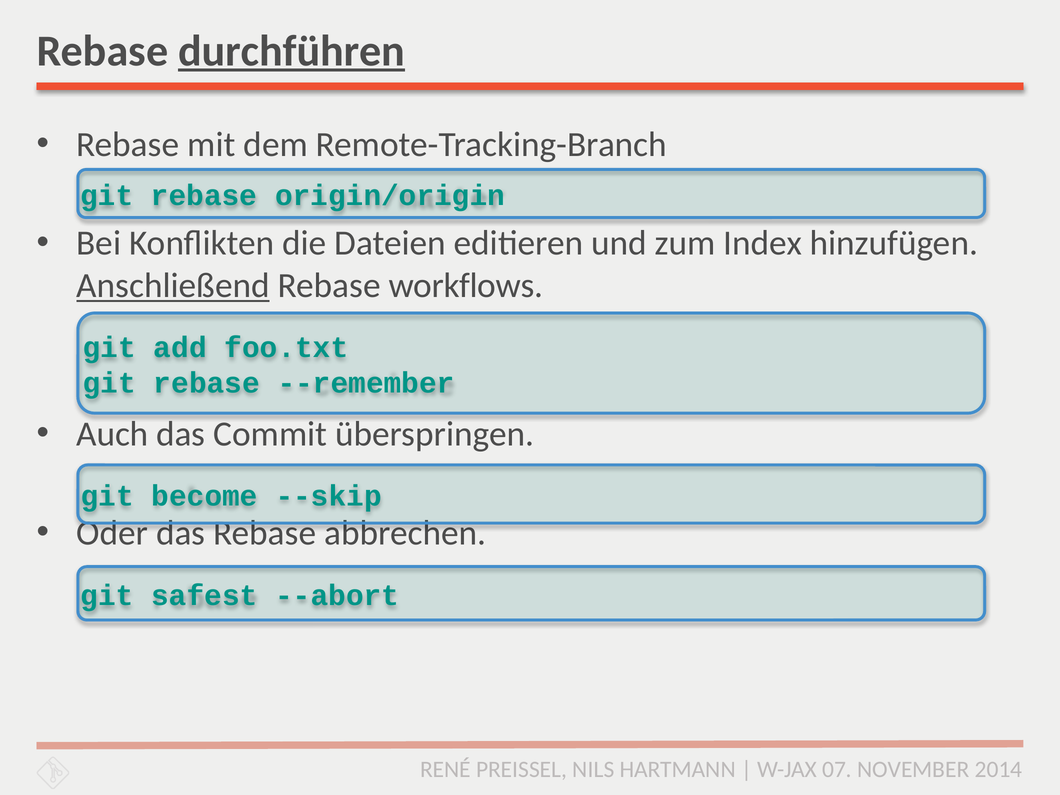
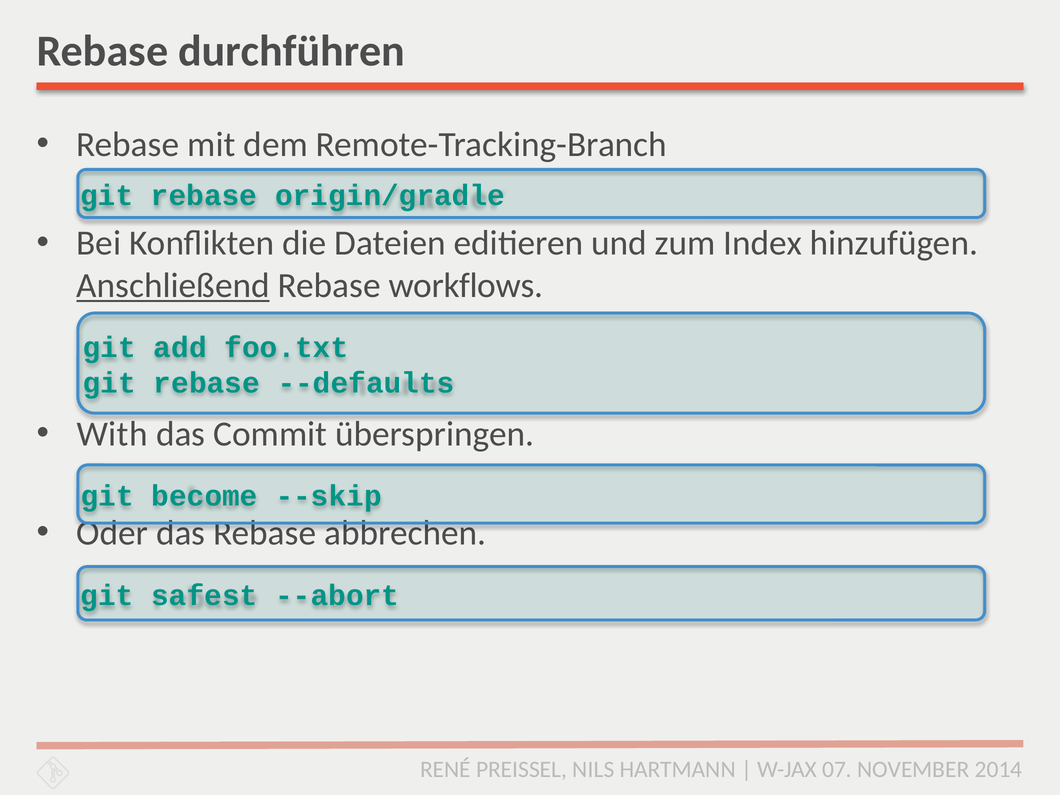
durchführen underline: present -> none
origin/origin: origin/origin -> origin/gradle
--remember: --remember -> --defaults
Auch: Auch -> With
